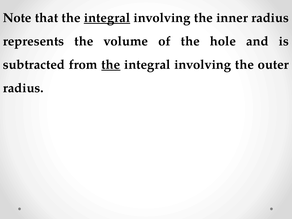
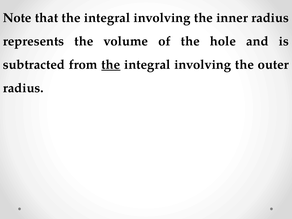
integral at (107, 18) underline: present -> none
